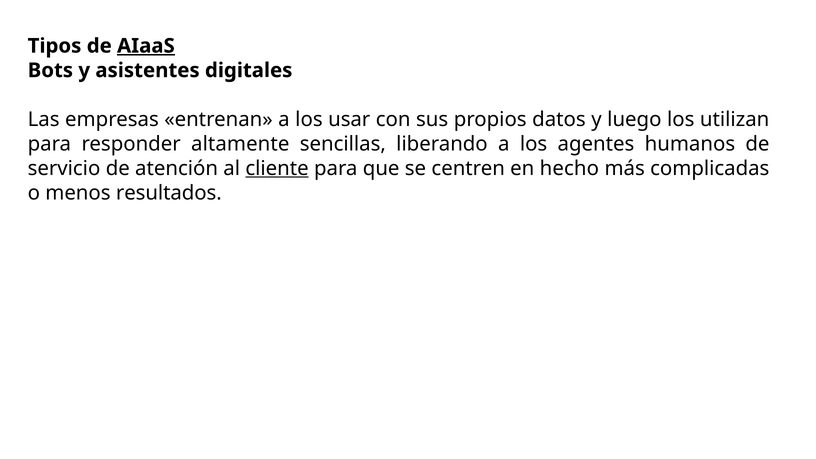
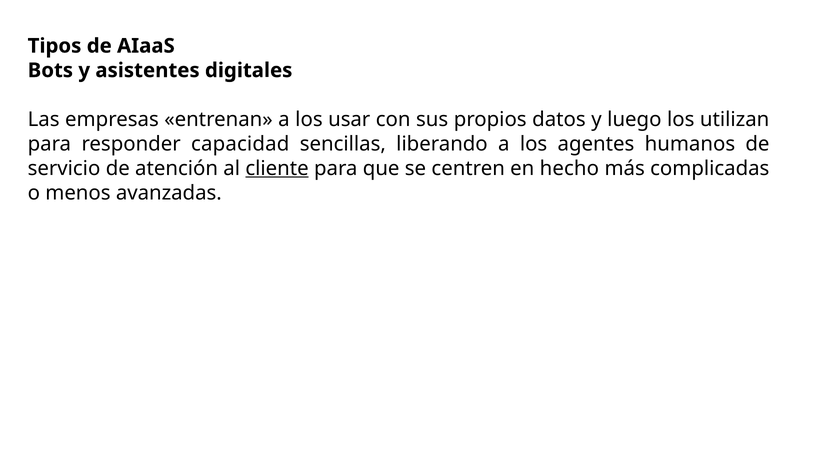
AIaaS underline: present -> none
altamente: altamente -> capacidad
resultados: resultados -> avanzadas
